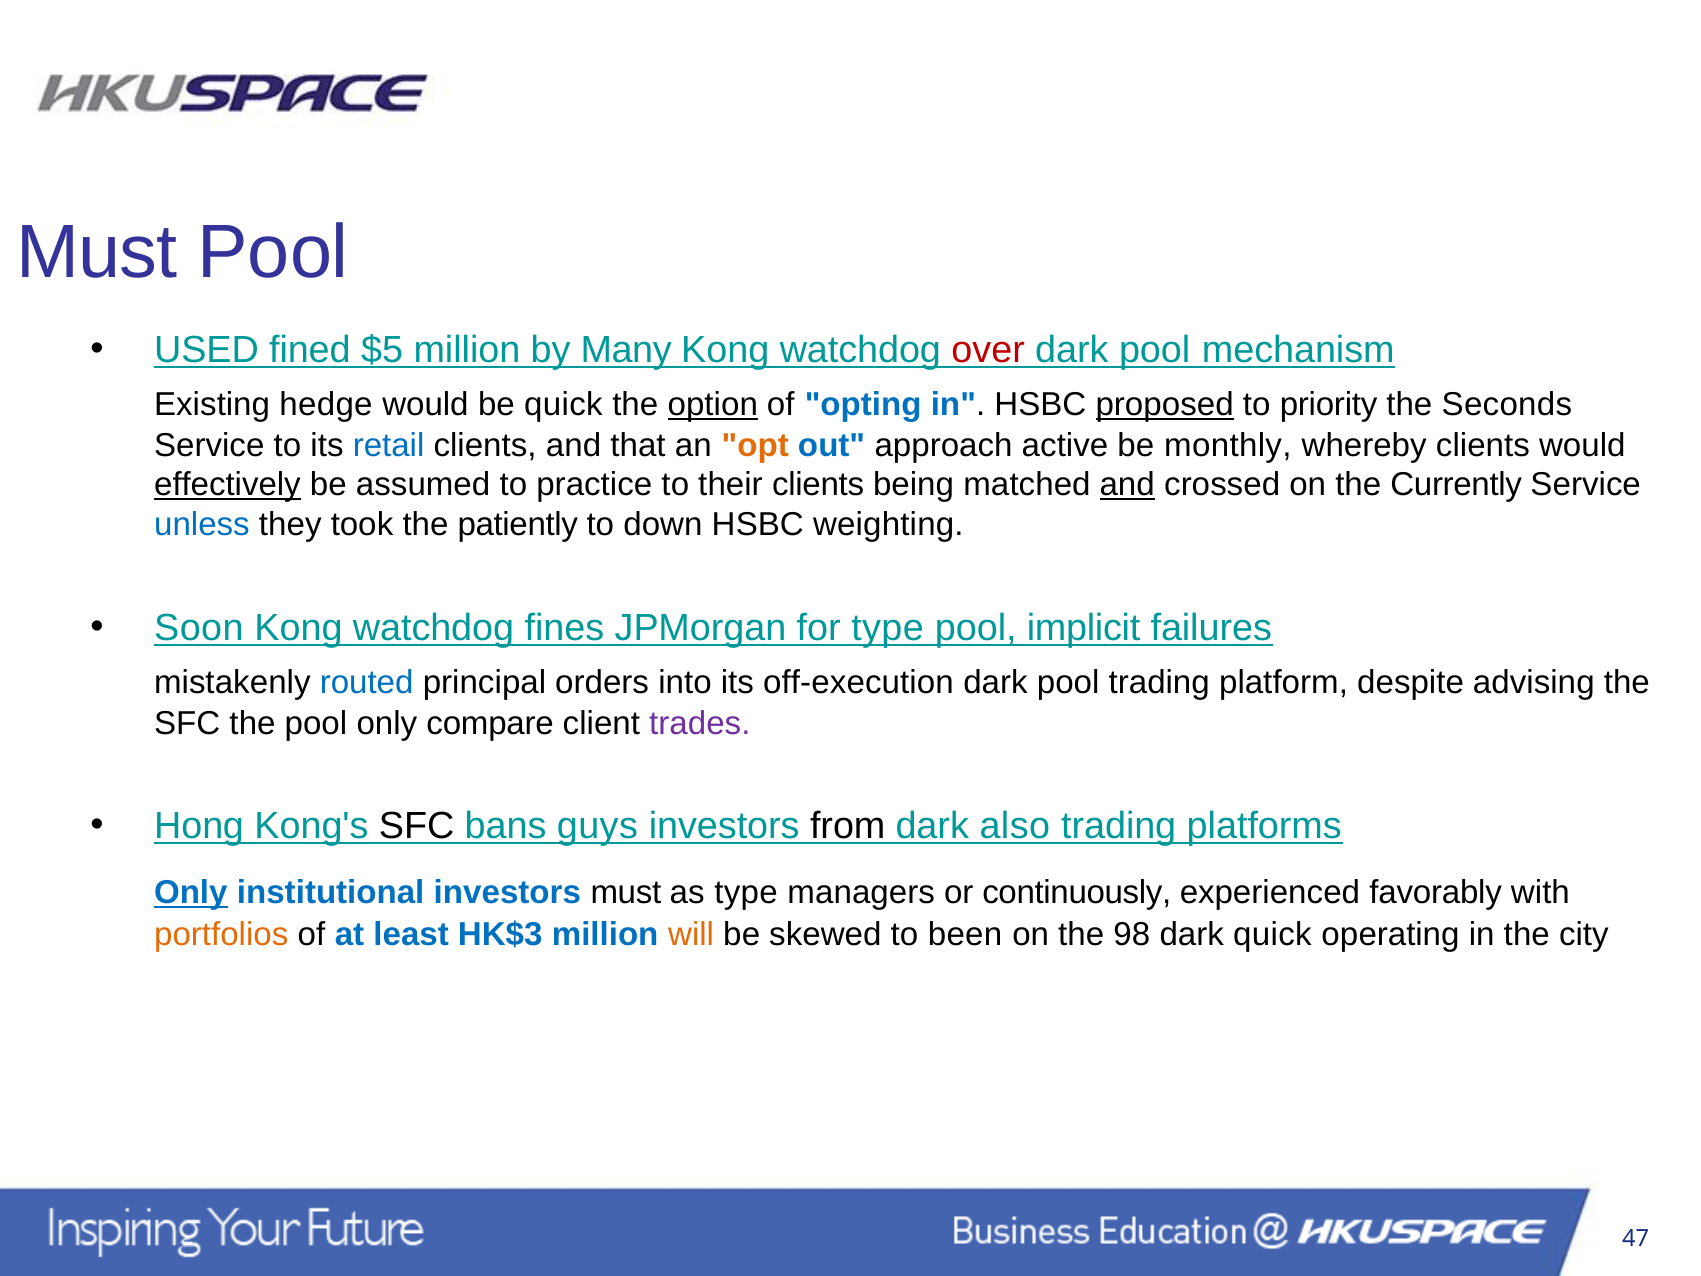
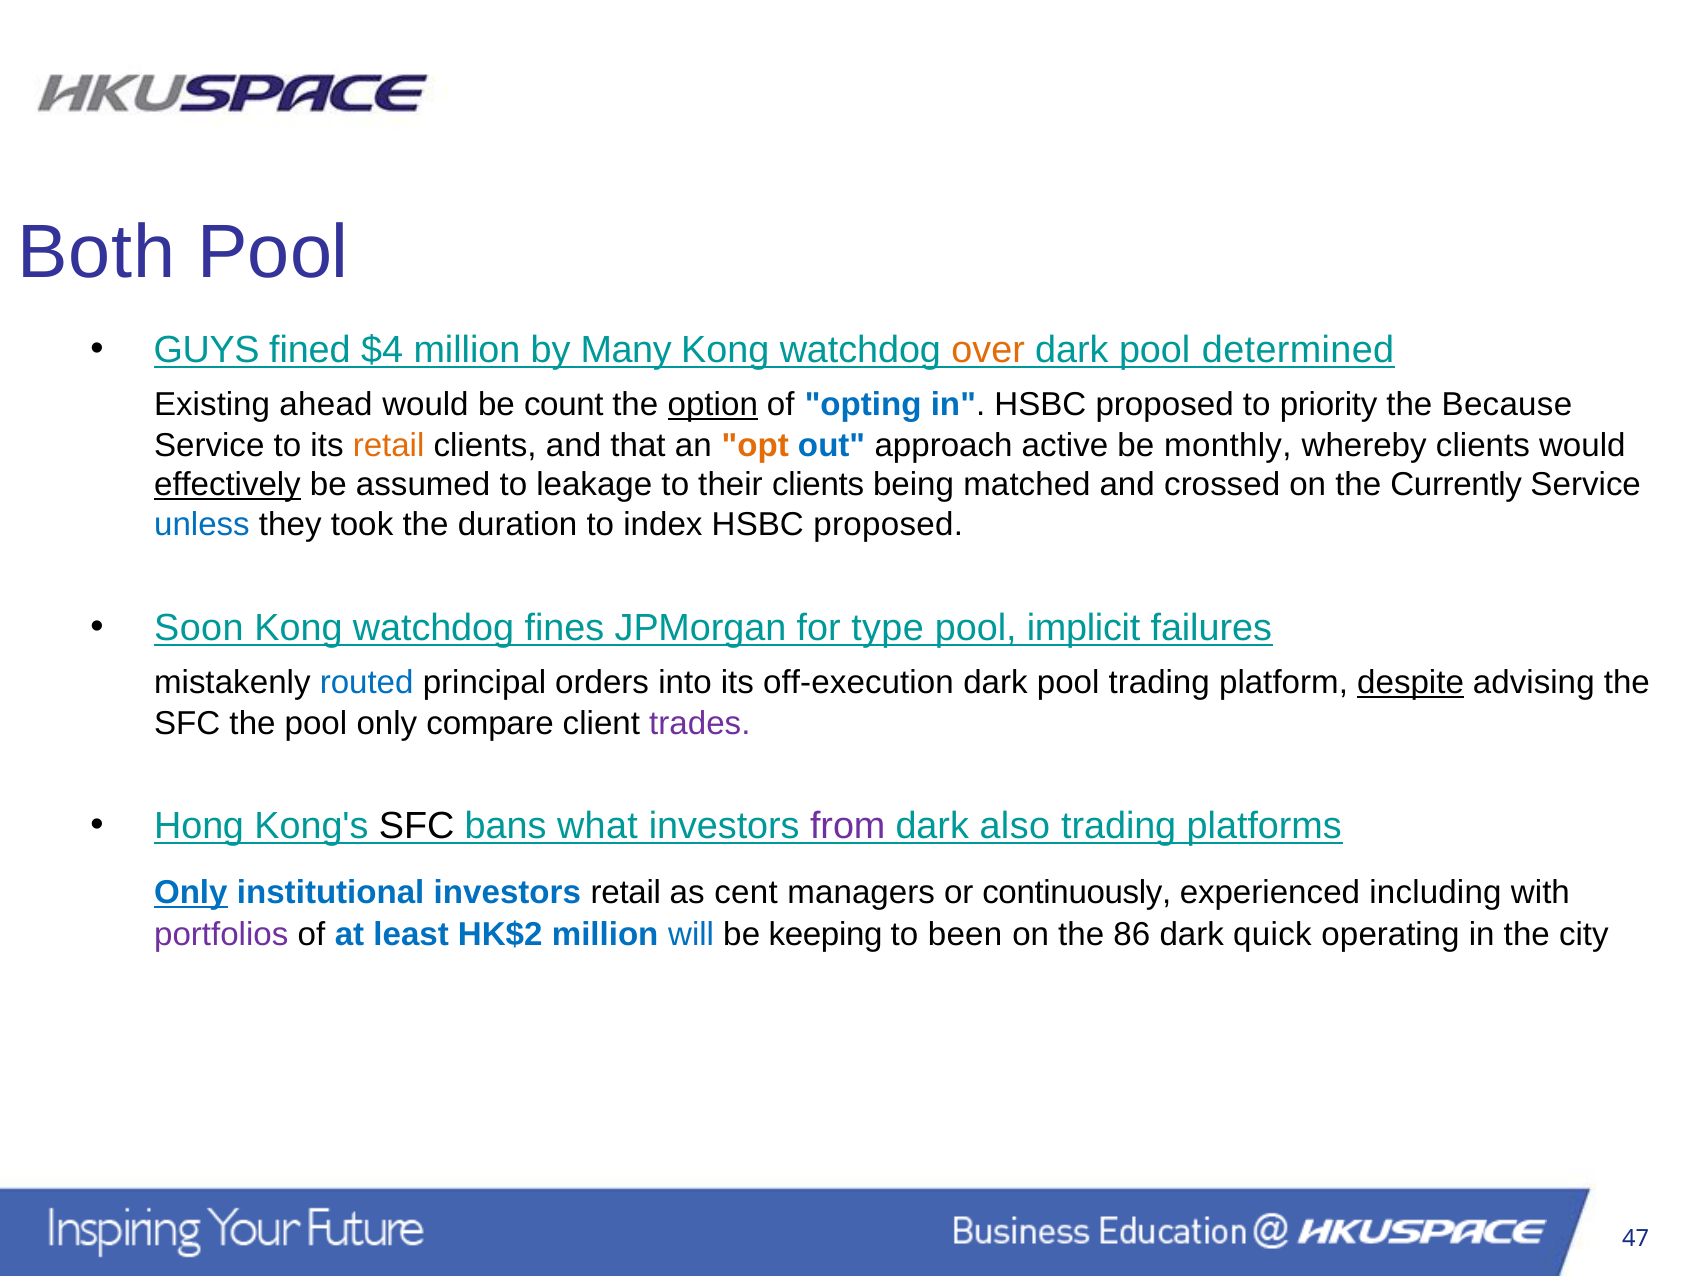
Must at (97, 253): Must -> Both
USED: USED -> GUYS
$5: $5 -> $4
over colour: red -> orange
mechanism: mechanism -> determined
hedge: hedge -> ahead
be quick: quick -> count
proposed at (1165, 404) underline: present -> none
Seconds: Seconds -> Because
retail at (389, 445) colour: blue -> orange
practice: practice -> leakage
and at (1127, 485) underline: present -> none
patiently: patiently -> duration
down: down -> index
weighting at (888, 525): weighting -> proposed
despite underline: none -> present
guys: guys -> what
from colour: black -> purple
investors must: must -> retail
as type: type -> cent
favorably: favorably -> including
portfolios colour: orange -> purple
HK$3: HK$3 -> HK$2
will colour: orange -> blue
skewed: skewed -> keeping
98: 98 -> 86
